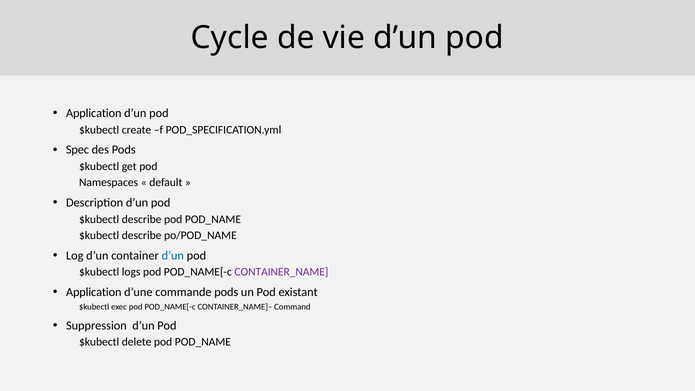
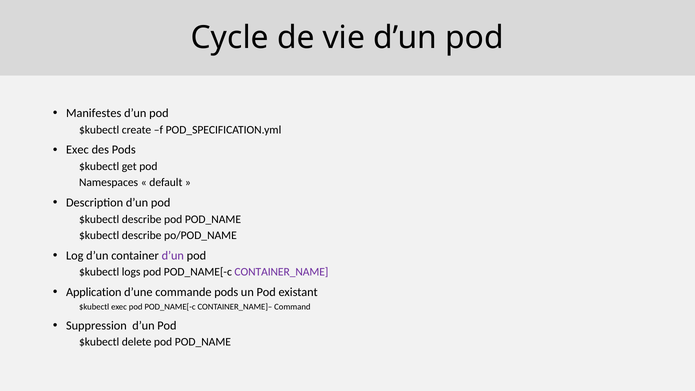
Application at (94, 113): Application -> Manifestes
Spec at (77, 150): Spec -> Exec
d’un at (173, 255) colour: blue -> purple
